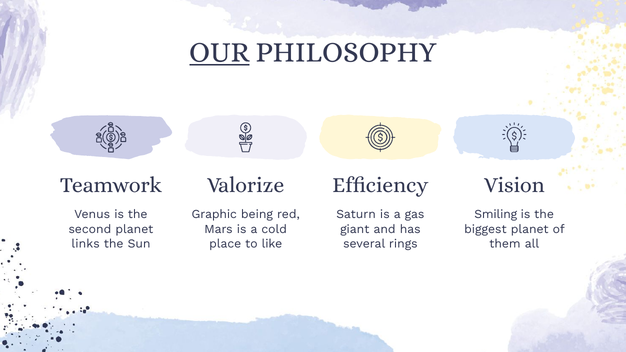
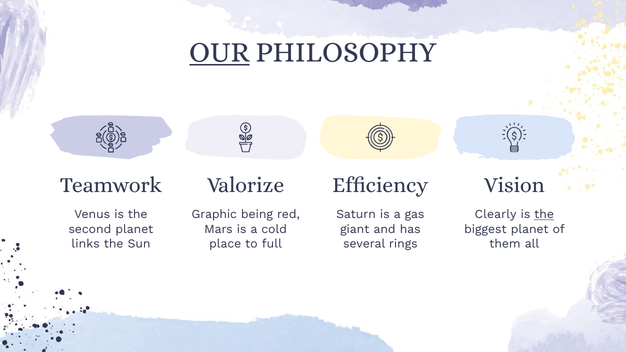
Smiling: Smiling -> Clearly
the at (544, 214) underline: none -> present
like: like -> full
